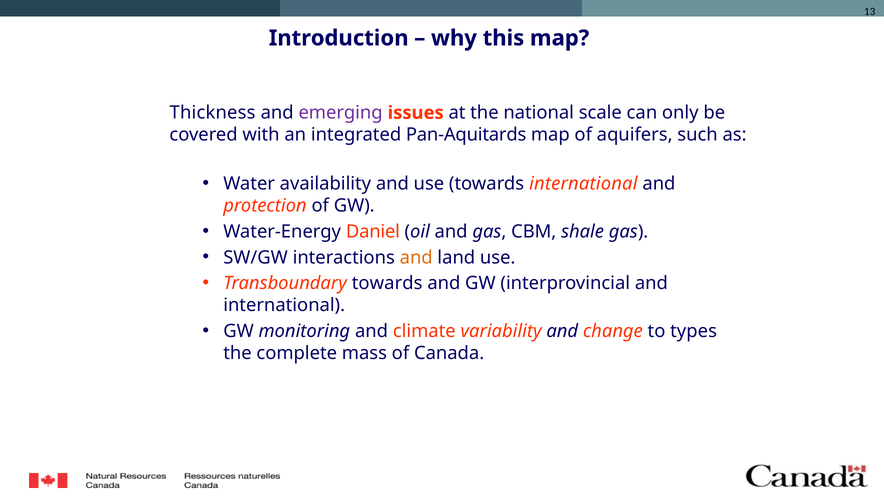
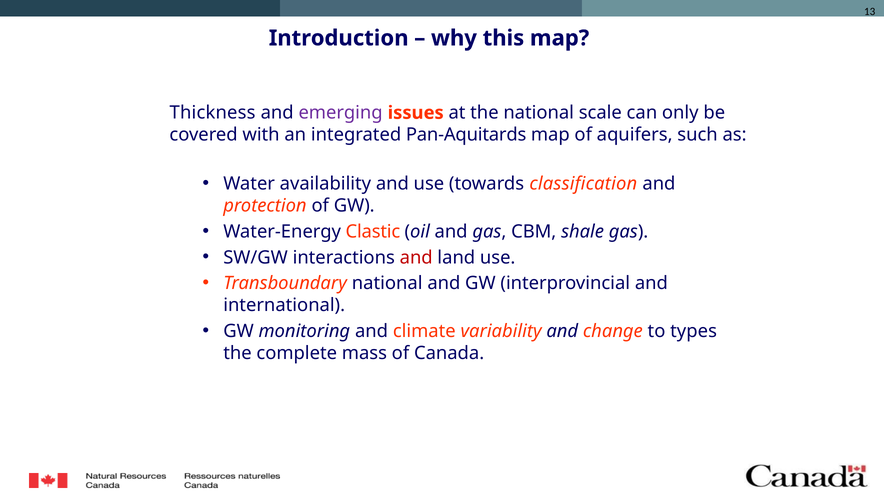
towards international: international -> classification
Daniel: Daniel -> Clastic
and at (416, 258) colour: orange -> red
Transboundary towards: towards -> national
